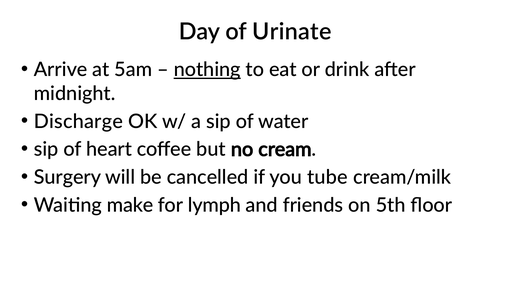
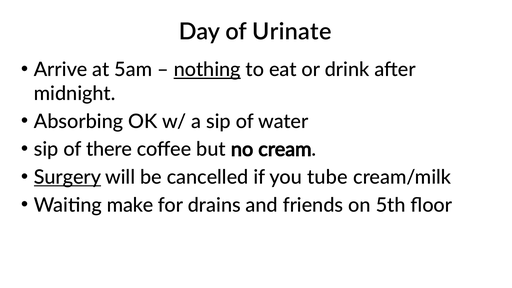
Discharge: Discharge -> Absorbing
heart: heart -> there
Surgery underline: none -> present
lymph: lymph -> drains
